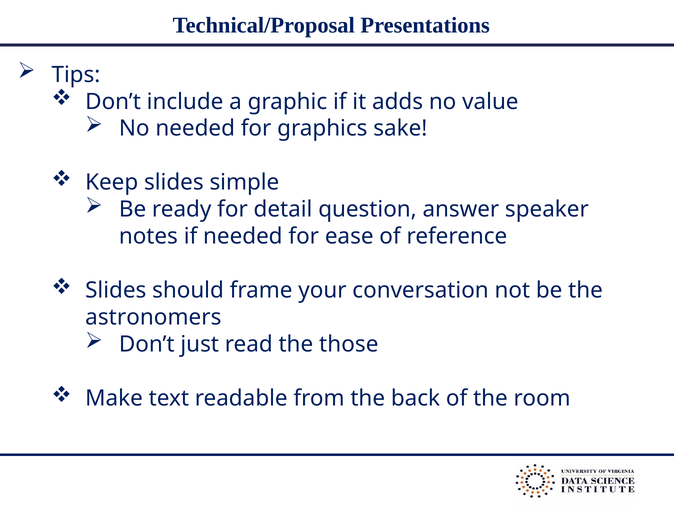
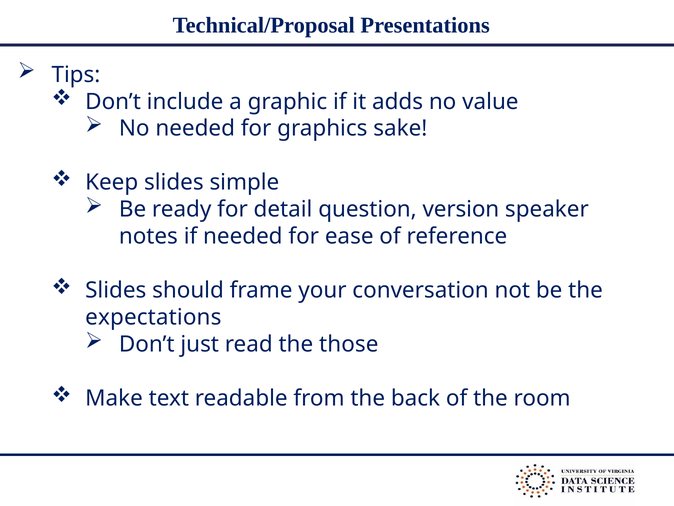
answer: answer -> version
astronomers: astronomers -> expectations
